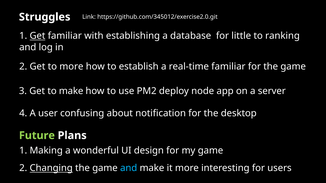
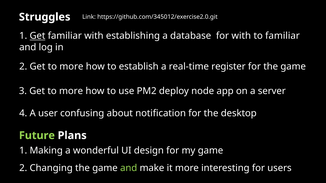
for little: little -> with
to ranking: ranking -> familiar
real-time familiar: familiar -> register
3 Get to make: make -> more
Changing underline: present -> none
and at (129, 168) colour: light blue -> light green
